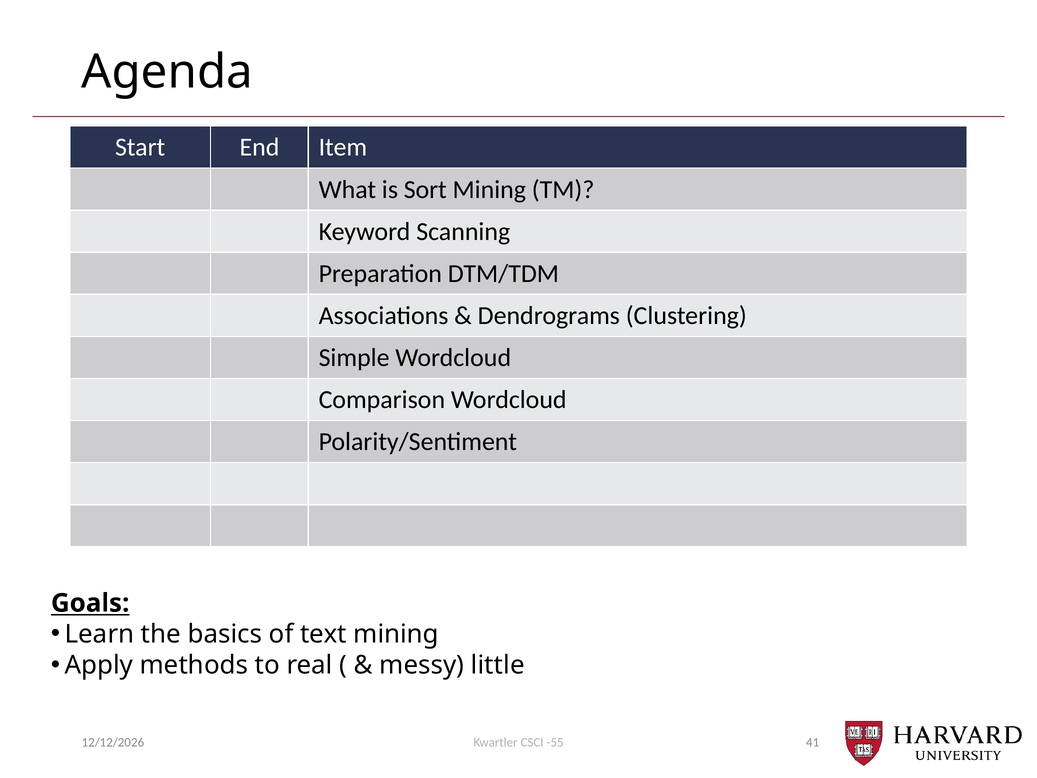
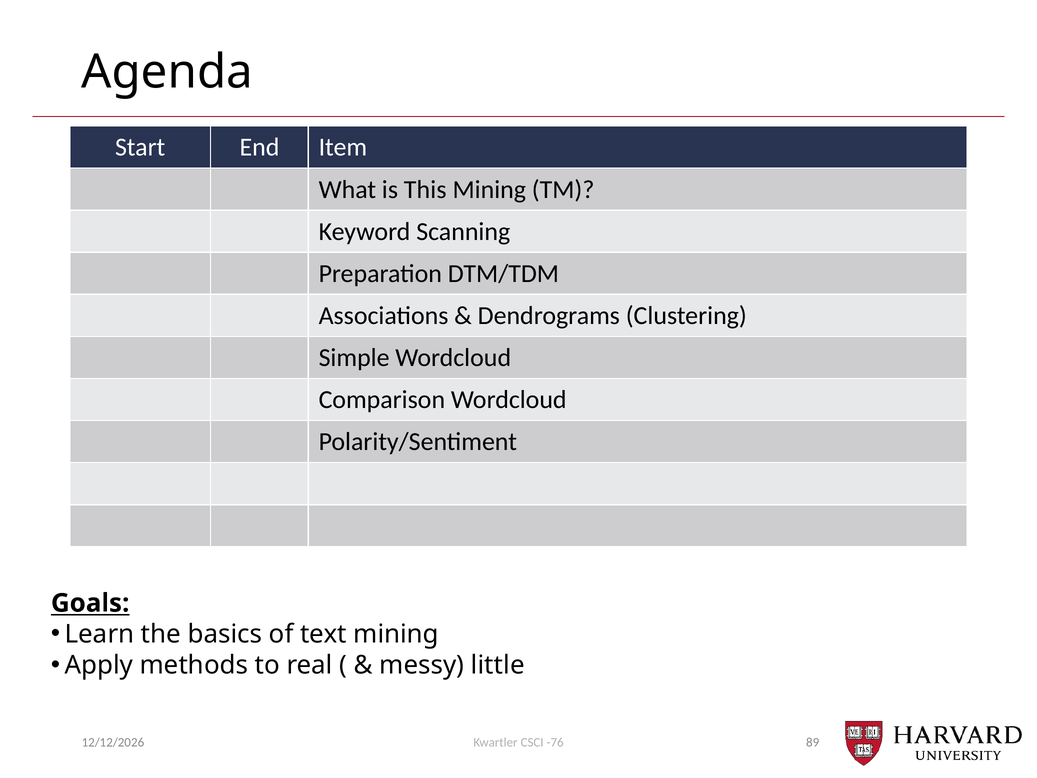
Sort: Sort -> This
41: 41 -> 89
-55: -55 -> -76
